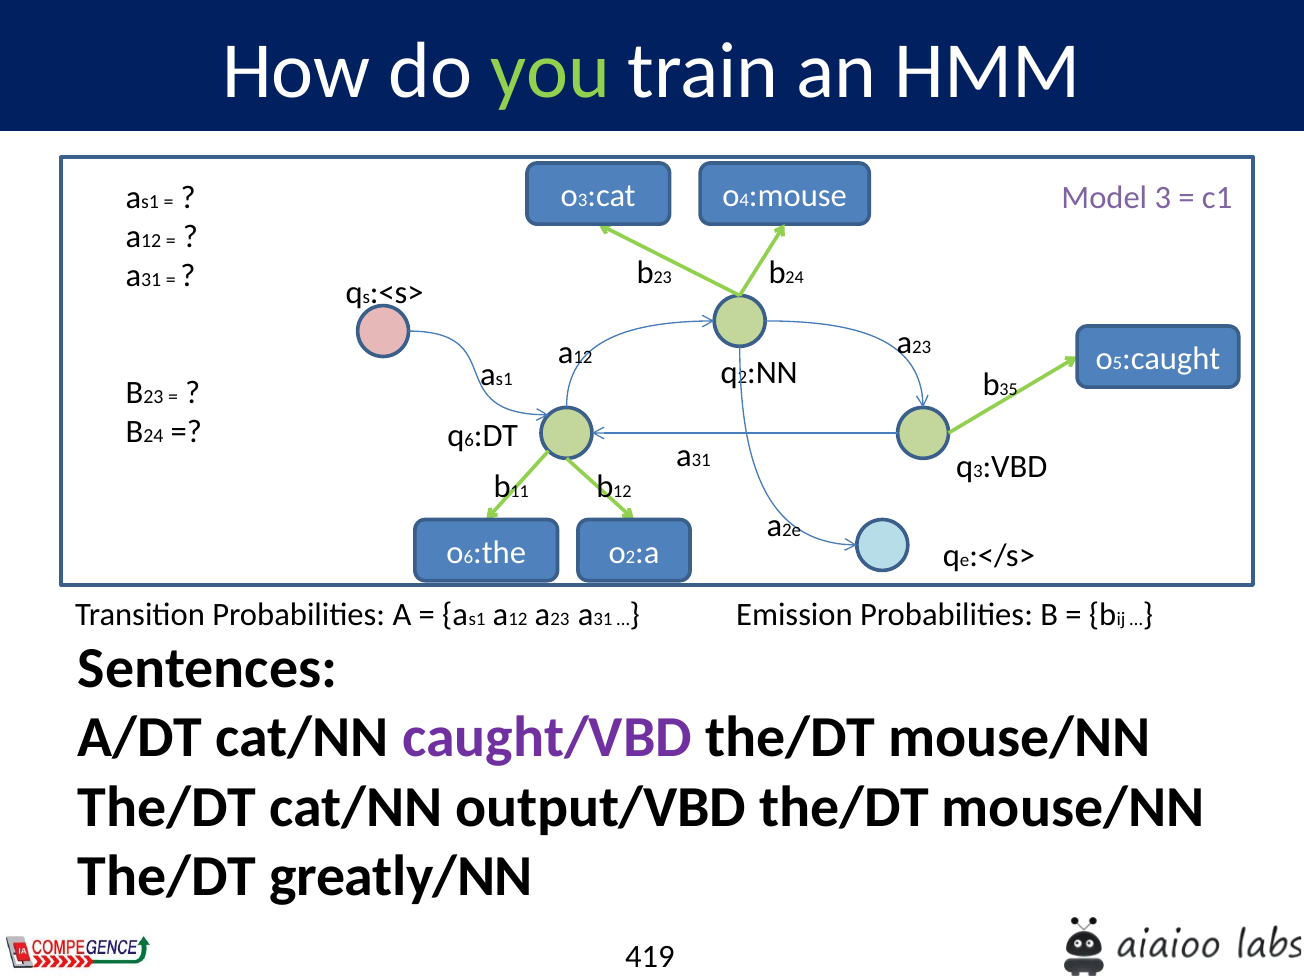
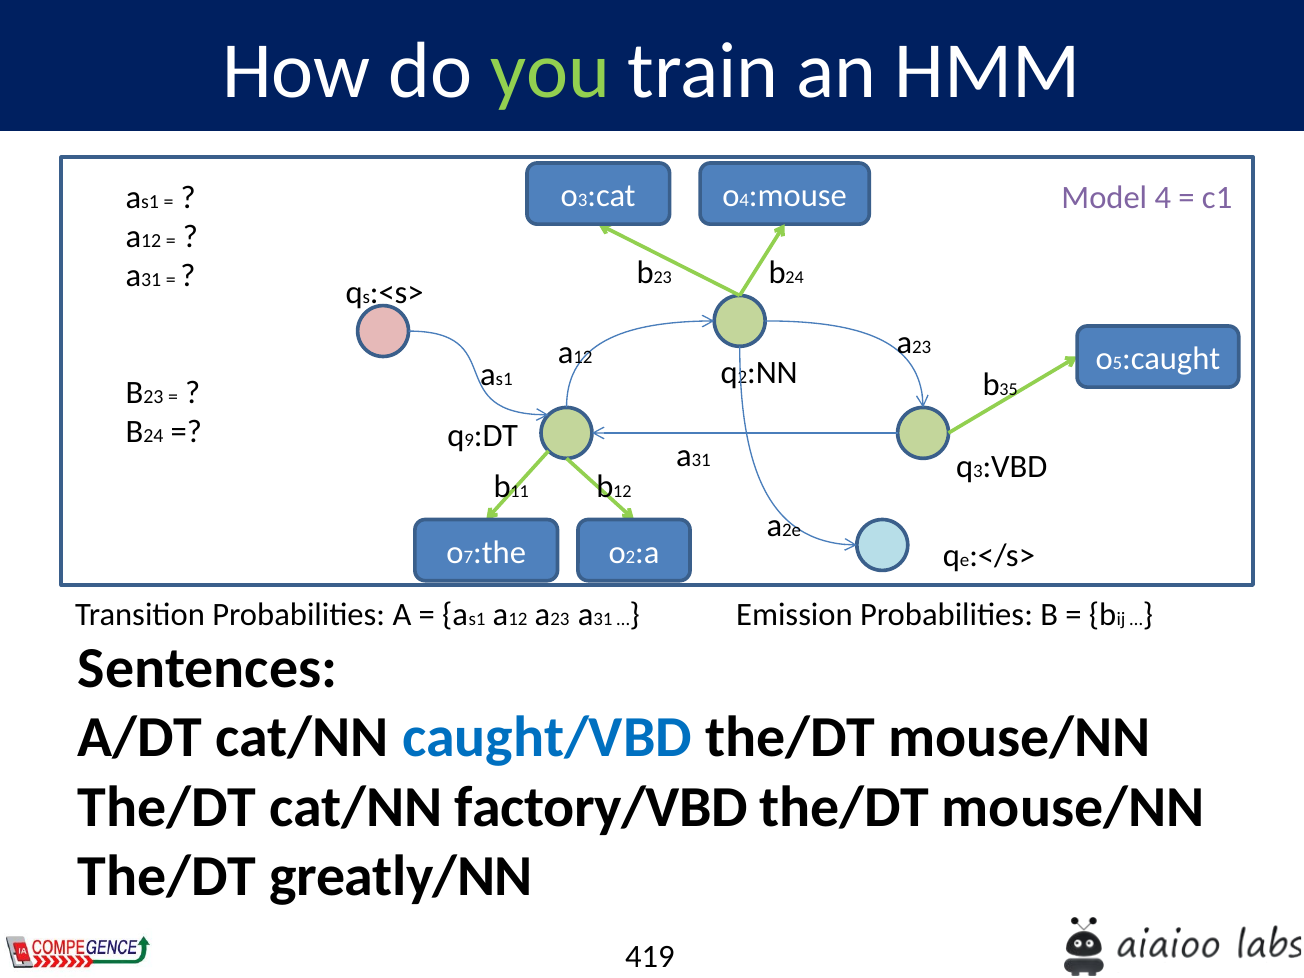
Model 3: 3 -> 4
6 at (469, 440): 6 -> 9
6 at (468, 557): 6 -> 7
caught/VBD colour: purple -> blue
output/VBD: output/VBD -> factory/VBD
